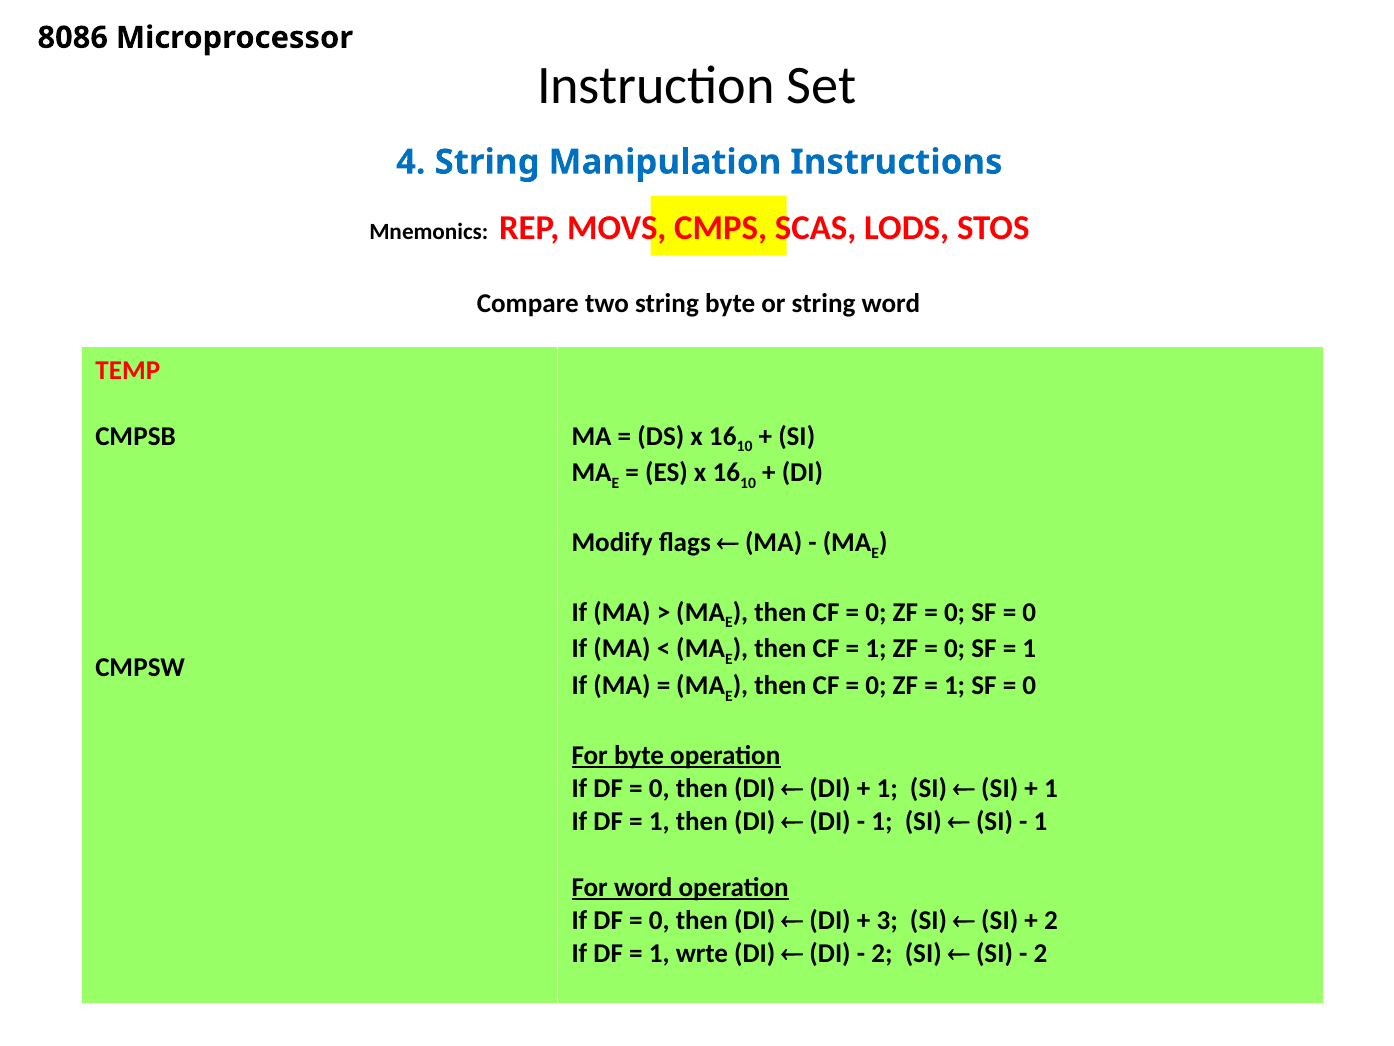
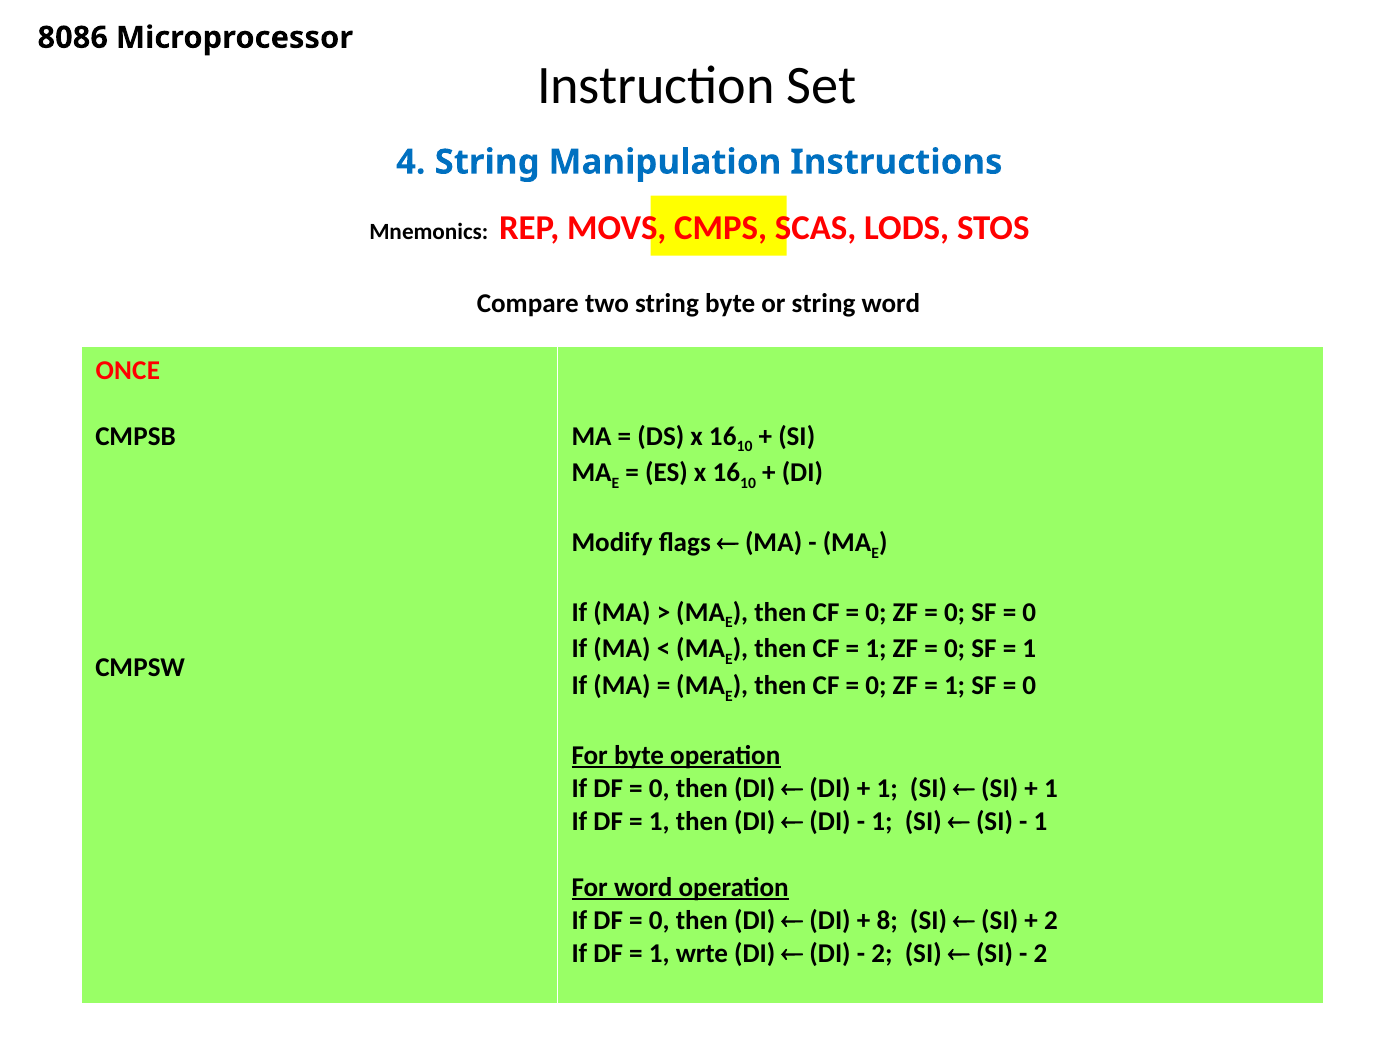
TEMP: TEMP -> ONCE
3: 3 -> 8
